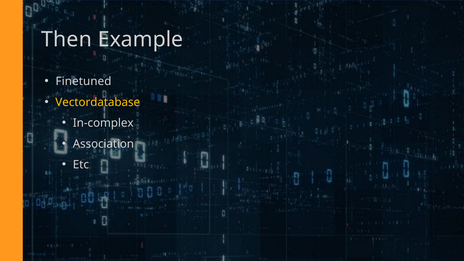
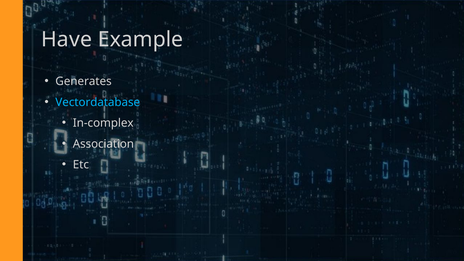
Then: Then -> Have
Finetuned: Finetuned -> Generates
Vectordatabase colour: yellow -> light blue
